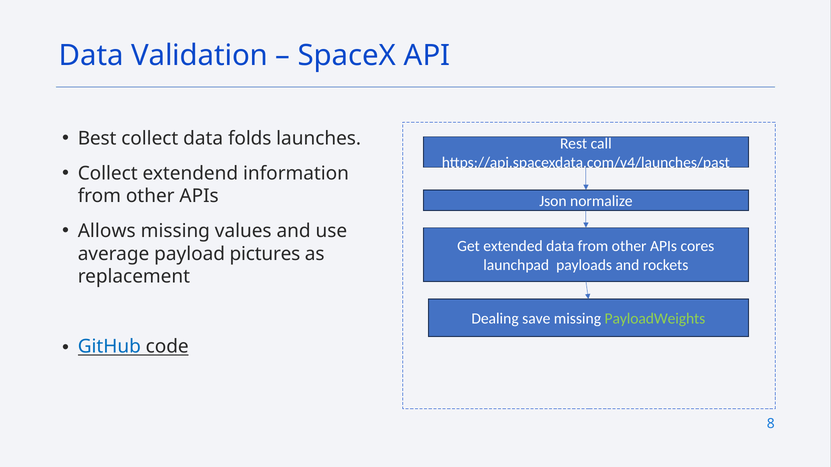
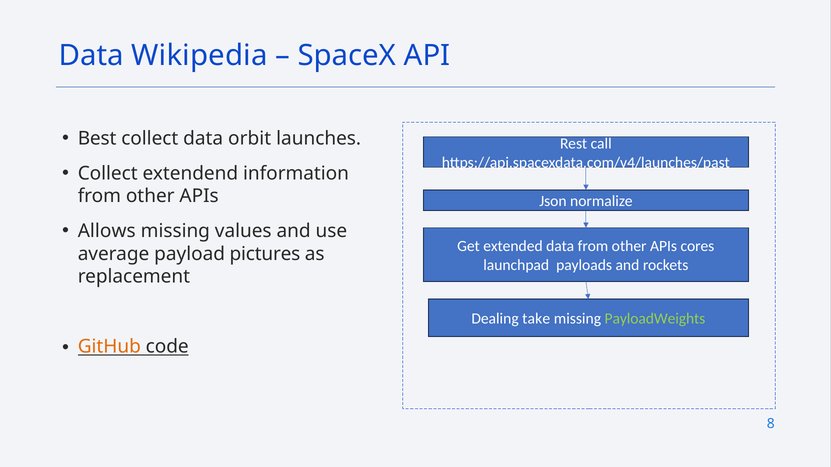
Validation: Validation -> Wikipedia
folds: folds -> orbit
save: save -> take
GitHub colour: blue -> orange
